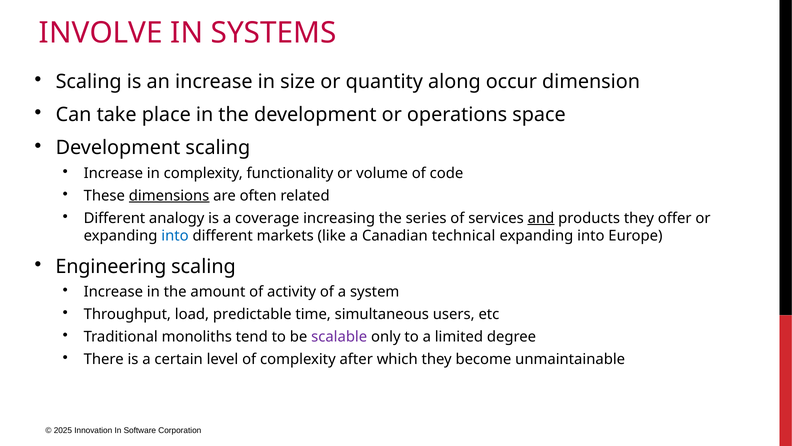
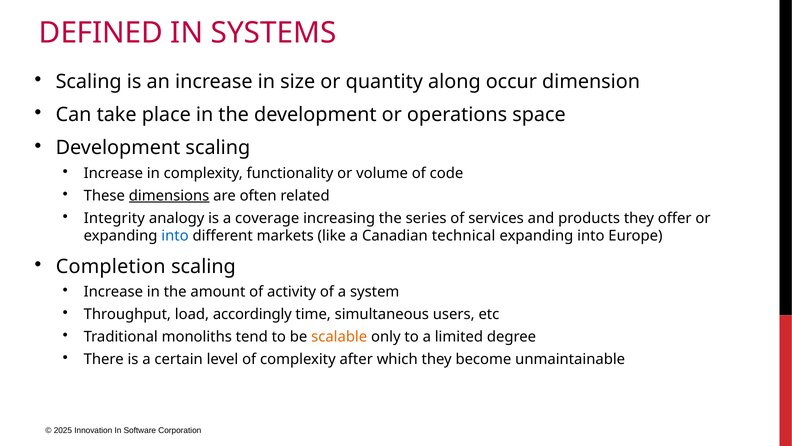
INVOLVE: INVOLVE -> DEFINED
Different at (114, 218): Different -> Integrity
and underline: present -> none
Engineering: Engineering -> Completion
predictable: predictable -> accordingly
scalable colour: purple -> orange
